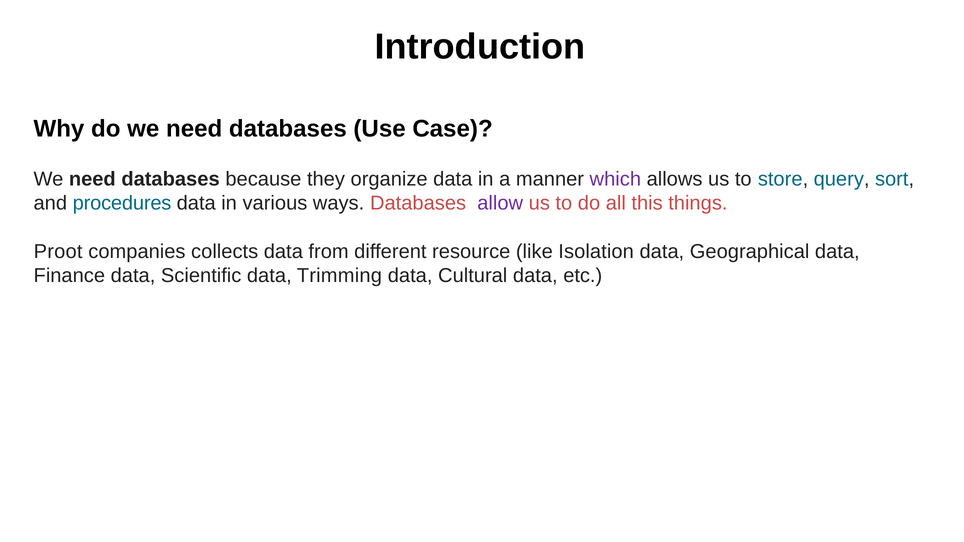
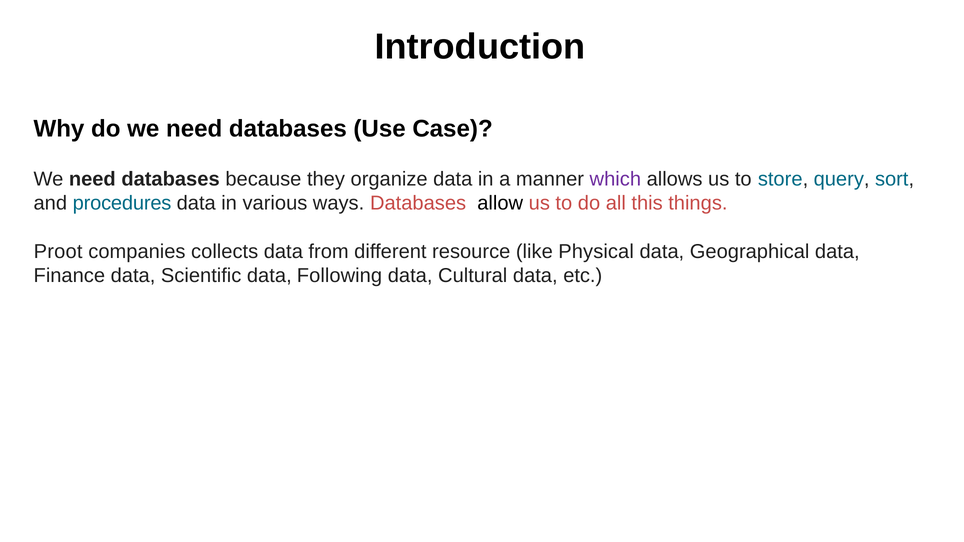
allow colour: purple -> black
Isolation: Isolation -> Physical
Trimming: Trimming -> Following
